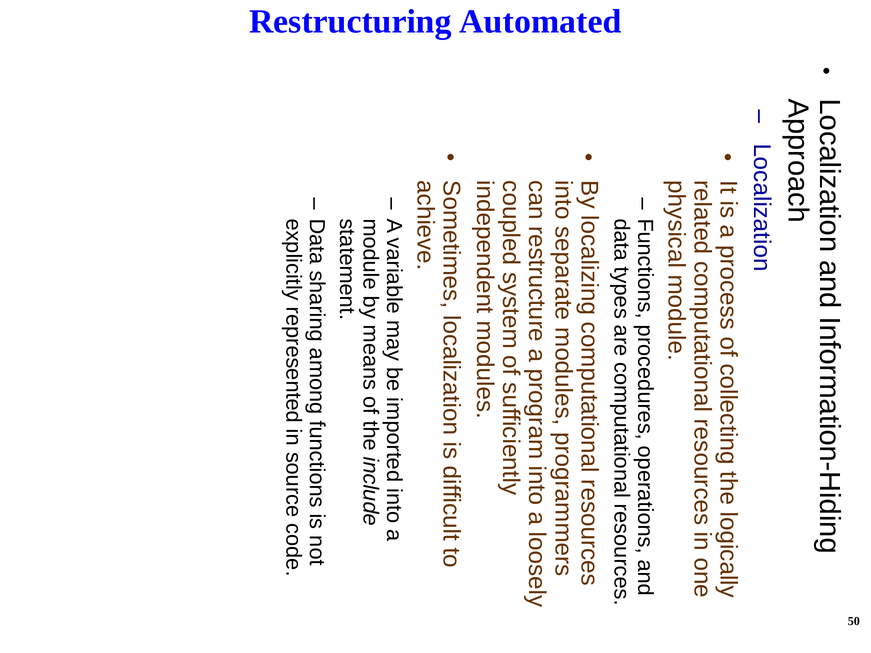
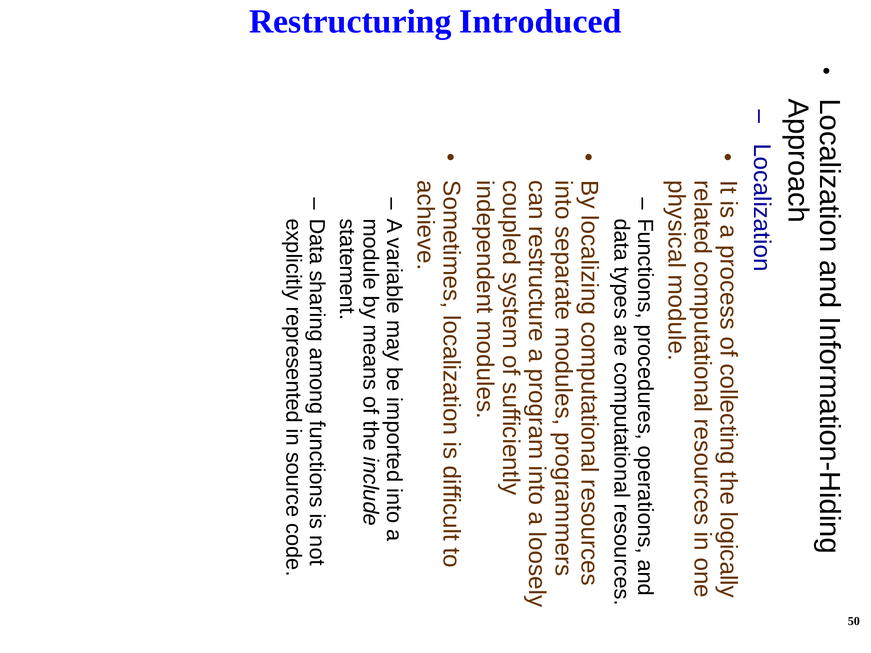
Automated: Automated -> Introduced
